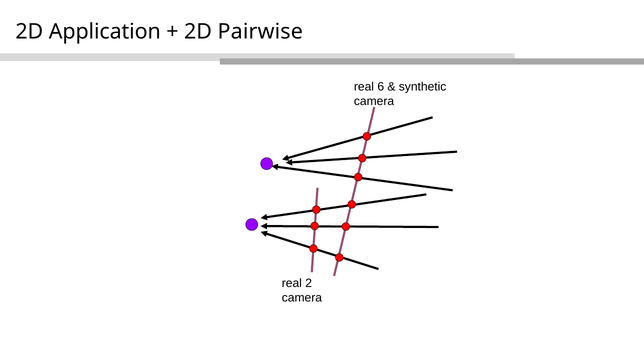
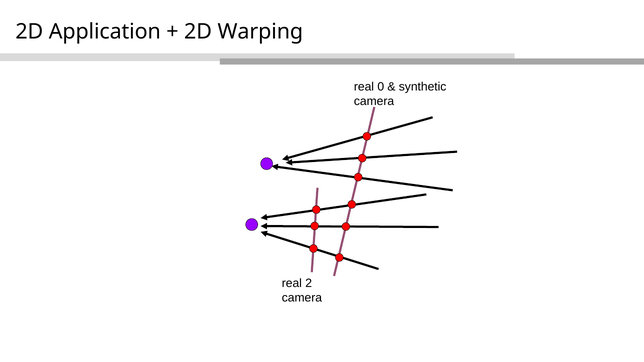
Pairwise: Pairwise -> Warping
6: 6 -> 0
